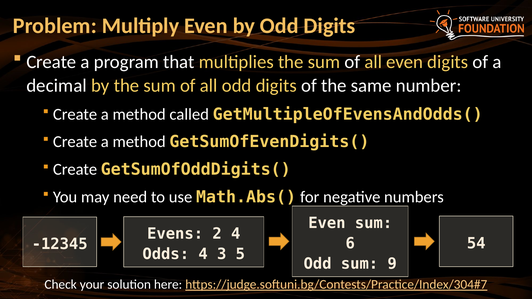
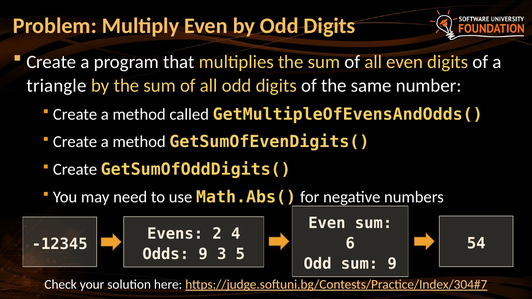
decimal: decimal -> triangle
Odds 4: 4 -> 9
